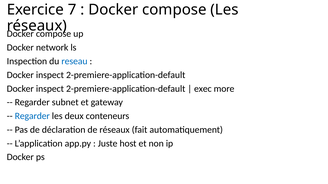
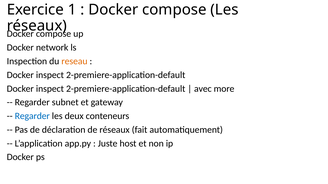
7: 7 -> 1
reseau colour: blue -> orange
exec: exec -> avec
